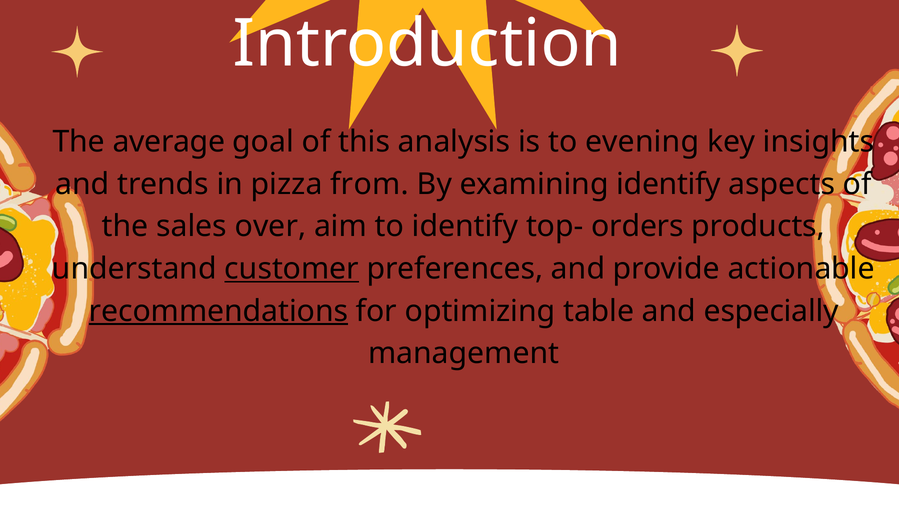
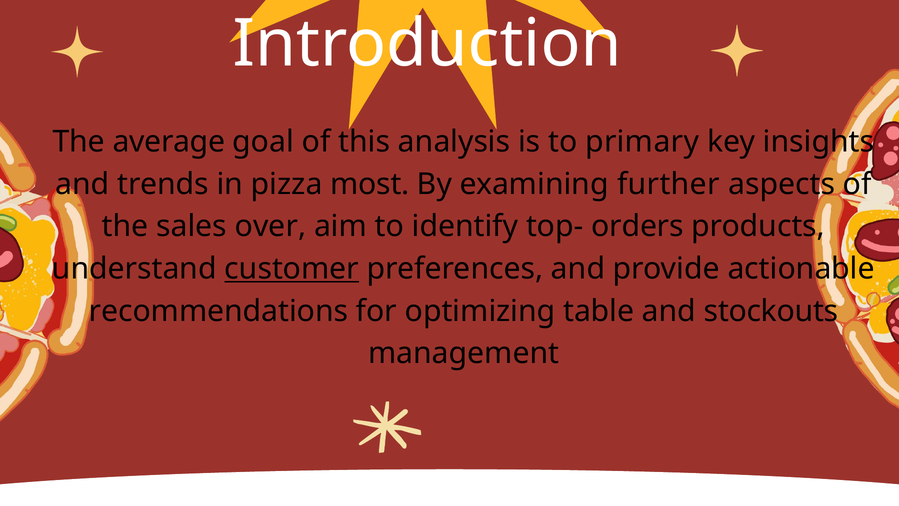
evening: evening -> primary
from: from -> most
examining identify: identify -> further
recommendations underline: present -> none
especially: especially -> stockouts
